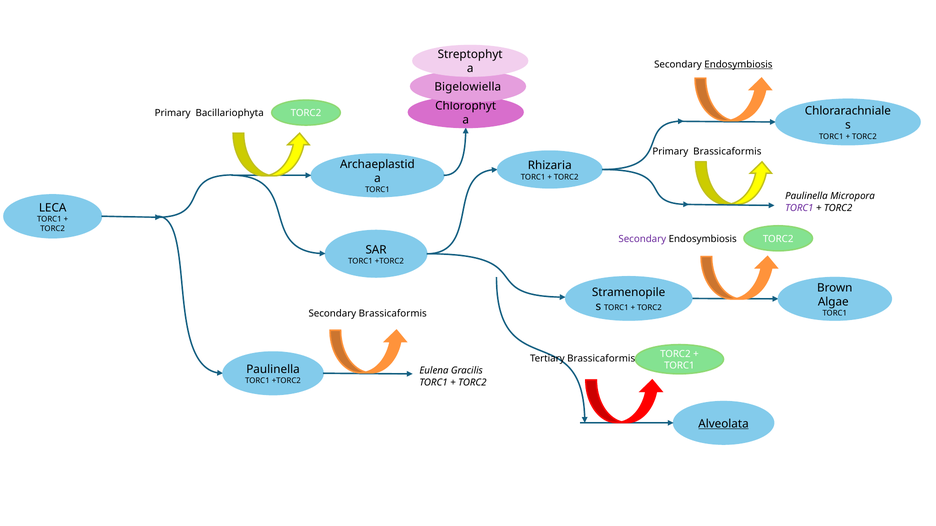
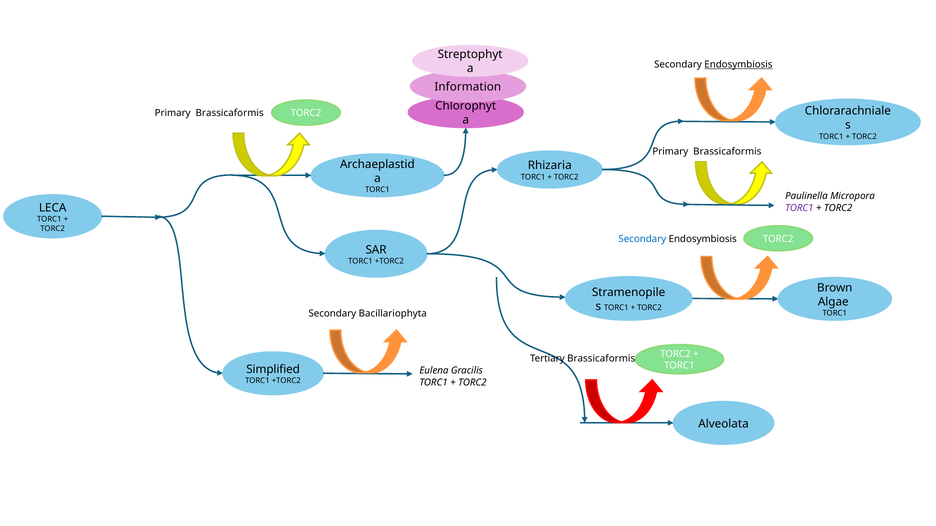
Bigelowiella: Bigelowiella -> Information
Bacillariophyta at (230, 113): Bacillariophyta -> Brassicaformis
Secondary at (642, 239) colour: purple -> blue
Secondary Brassicaformis: Brassicaformis -> Bacillariophyta
Paulinella at (273, 370): Paulinella -> Simplified
Alveolata underline: present -> none
